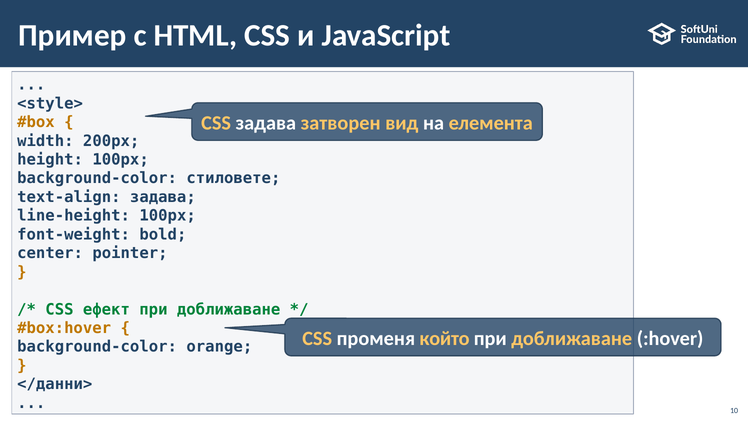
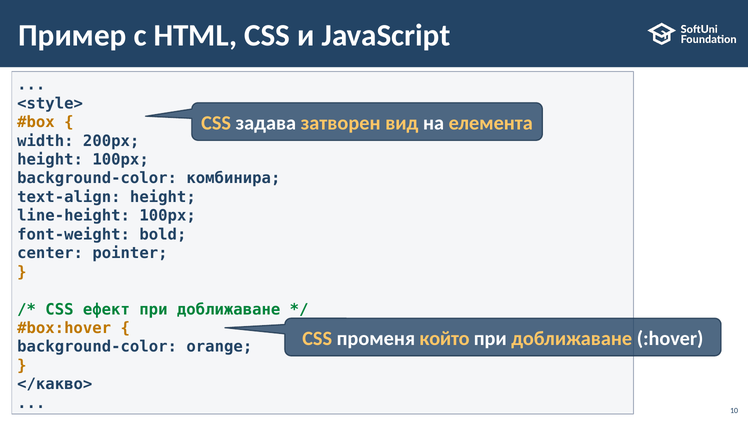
стиловете: стиловете -> комбинира
text-align задава: задава -> height
</данни>: </данни> -> </какво>
